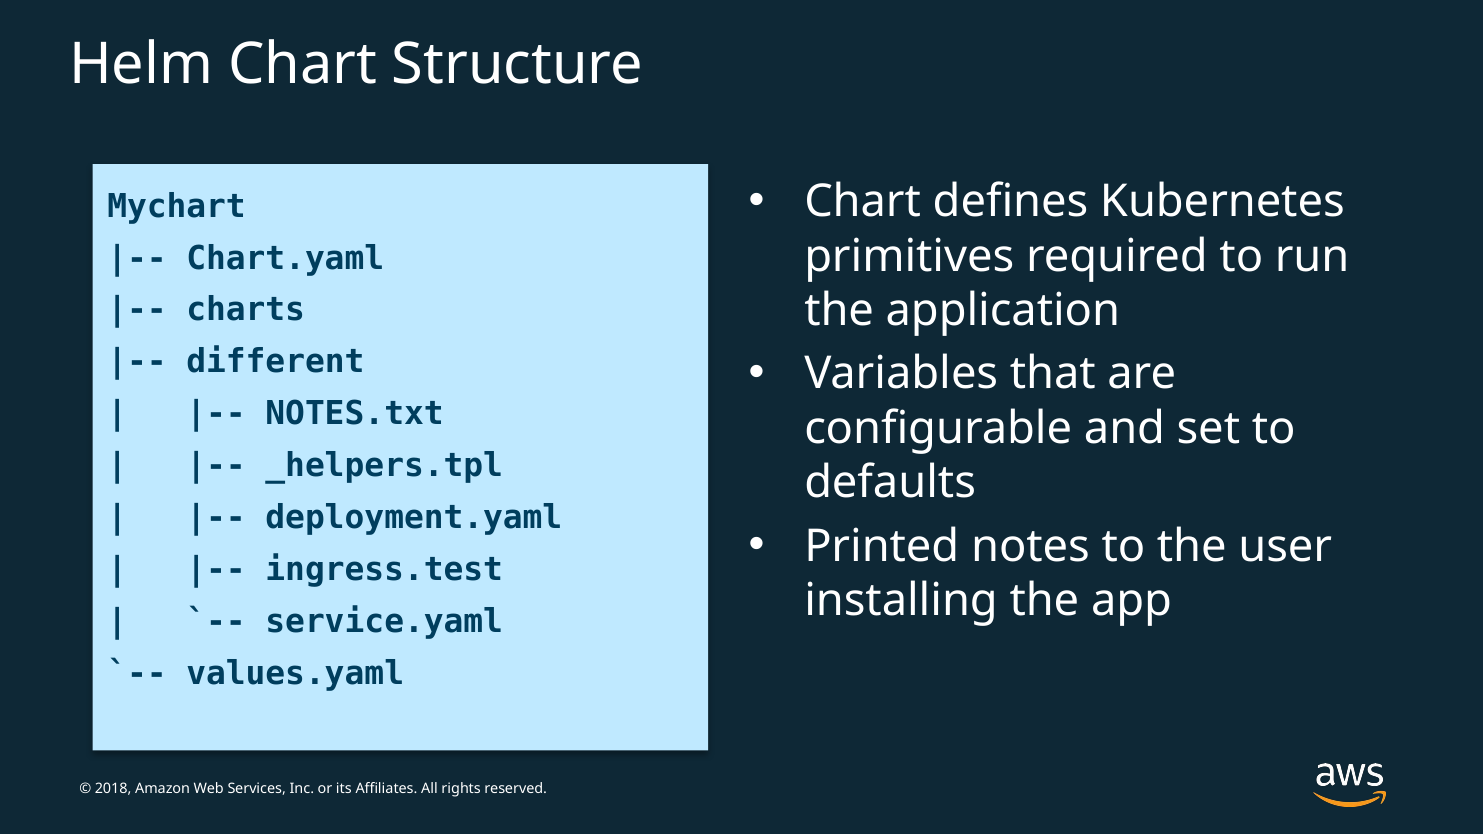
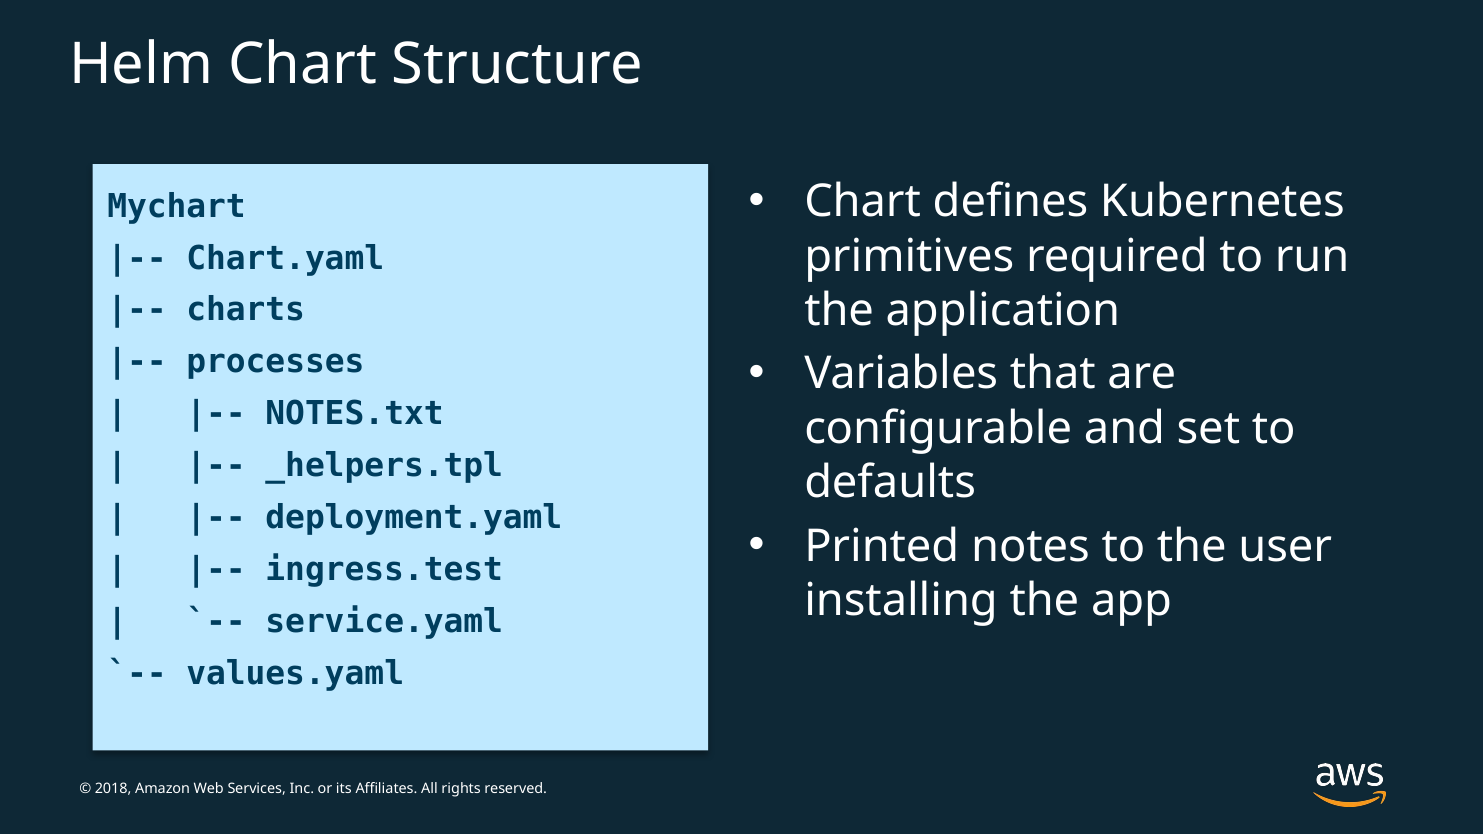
different: different -> processes
